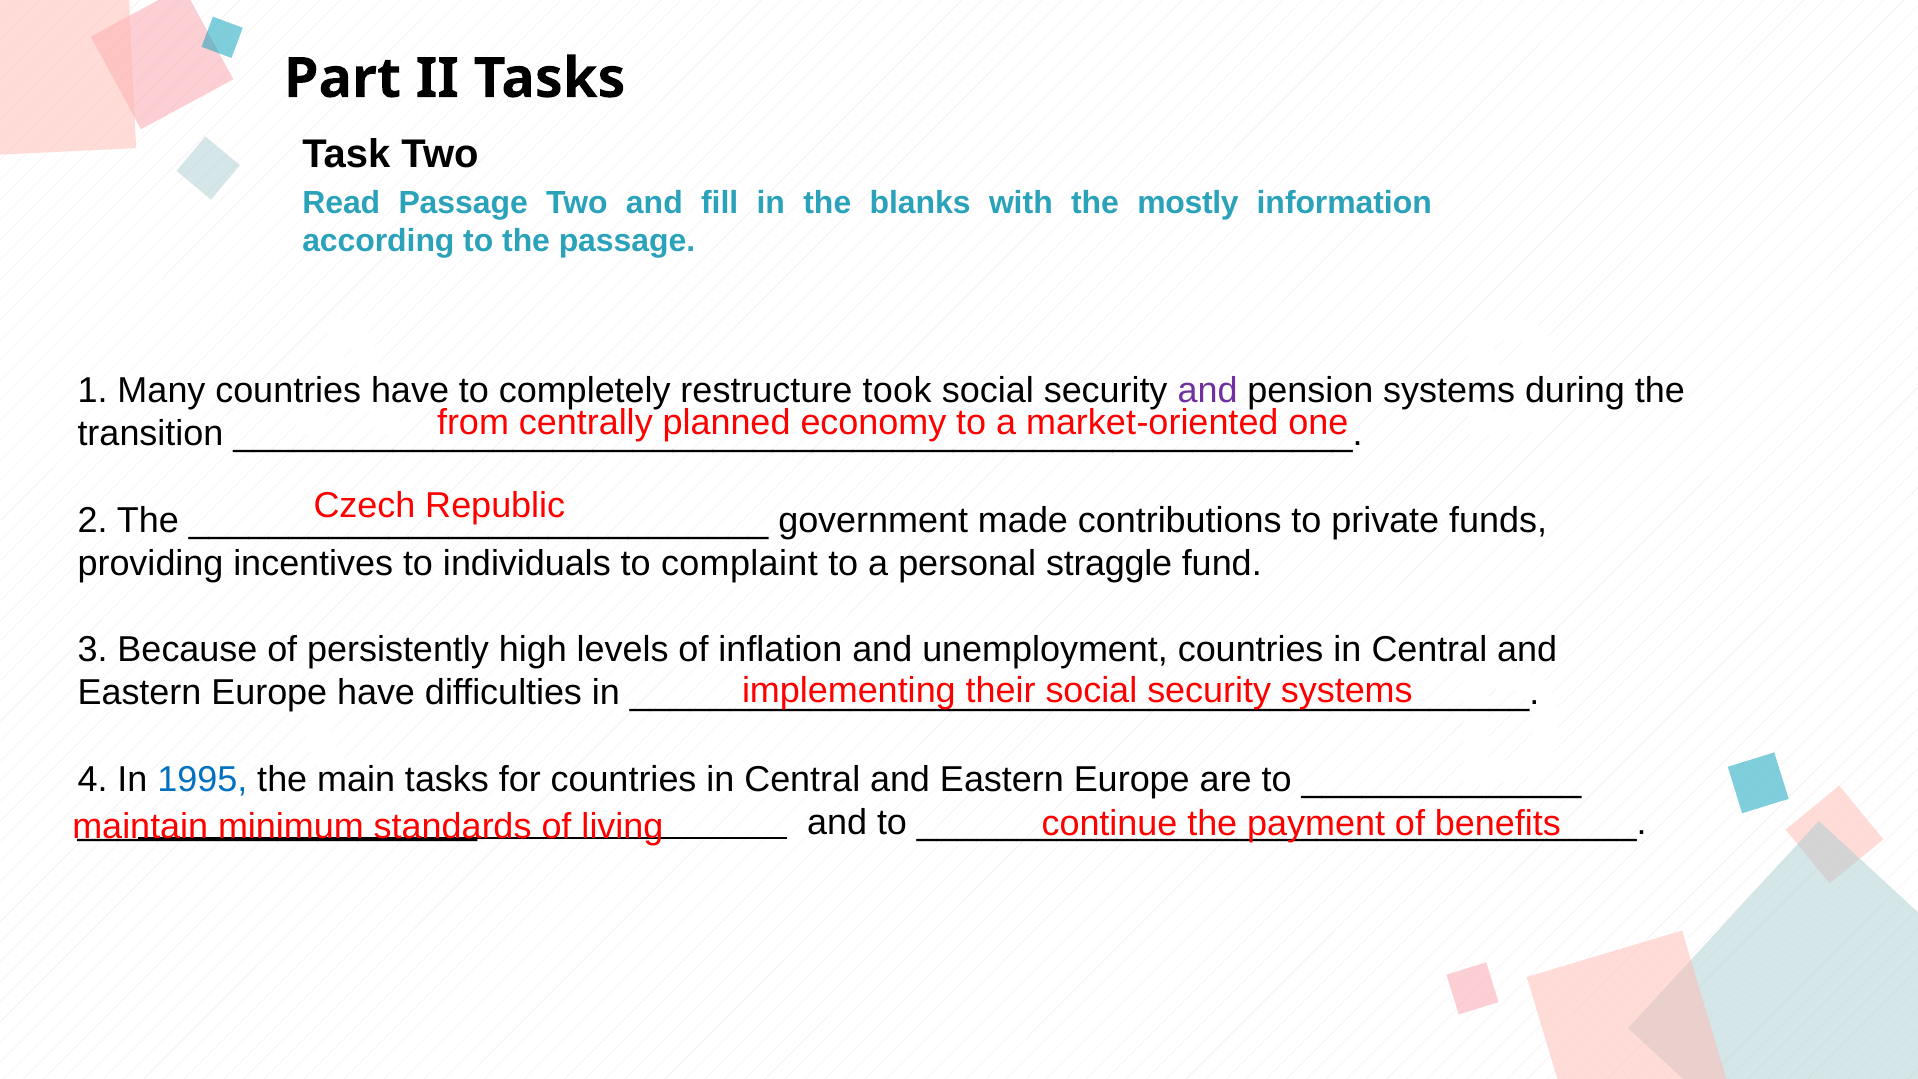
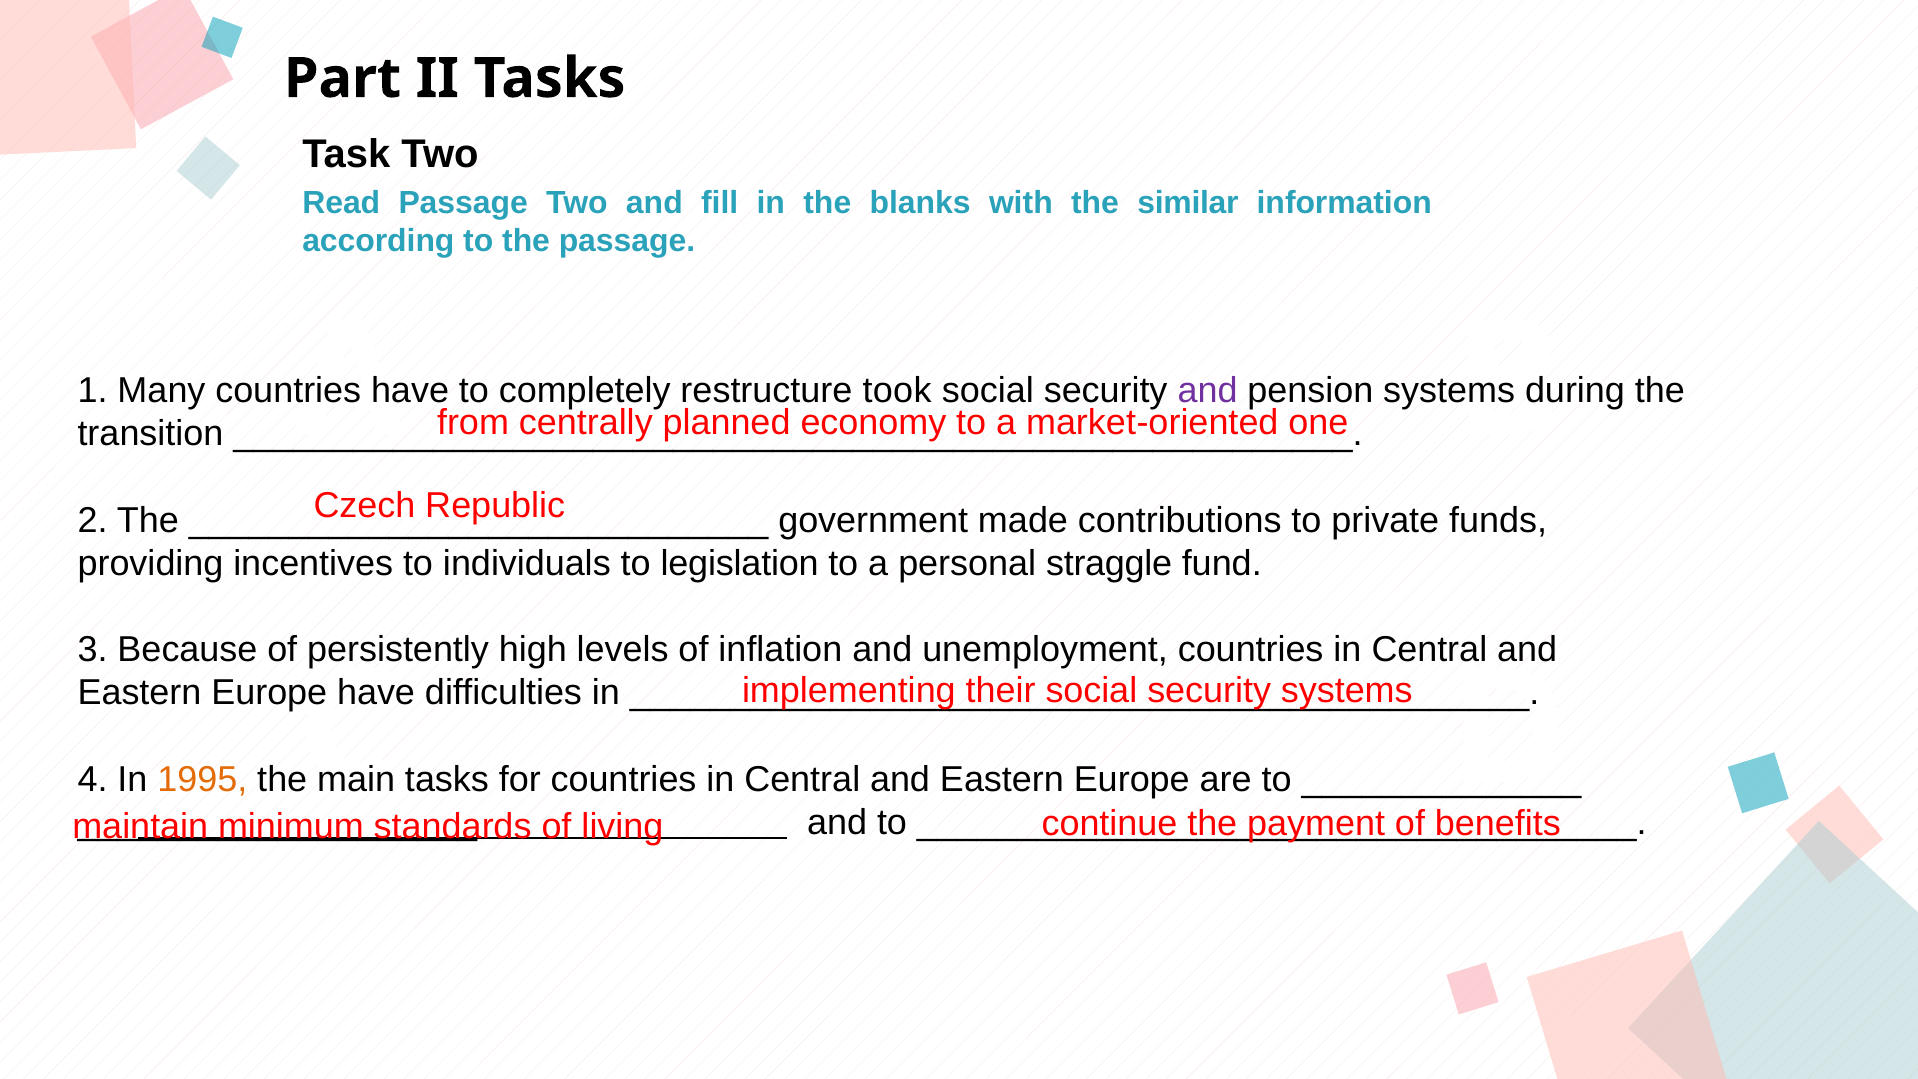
mostly: mostly -> similar
complaint: complaint -> legislation
1995 colour: blue -> orange
